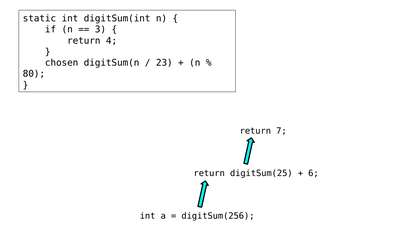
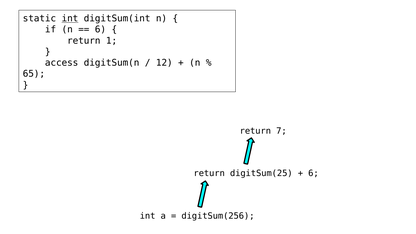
int at (70, 19) underline: none -> present
3 at (100, 30): 3 -> 6
4: 4 -> 1
chosen: chosen -> access
23: 23 -> 12
80: 80 -> 65
